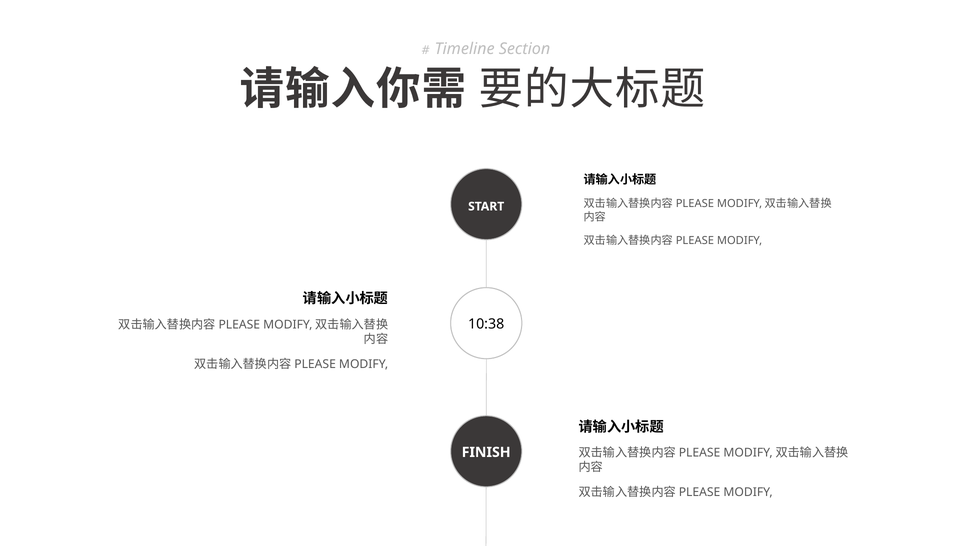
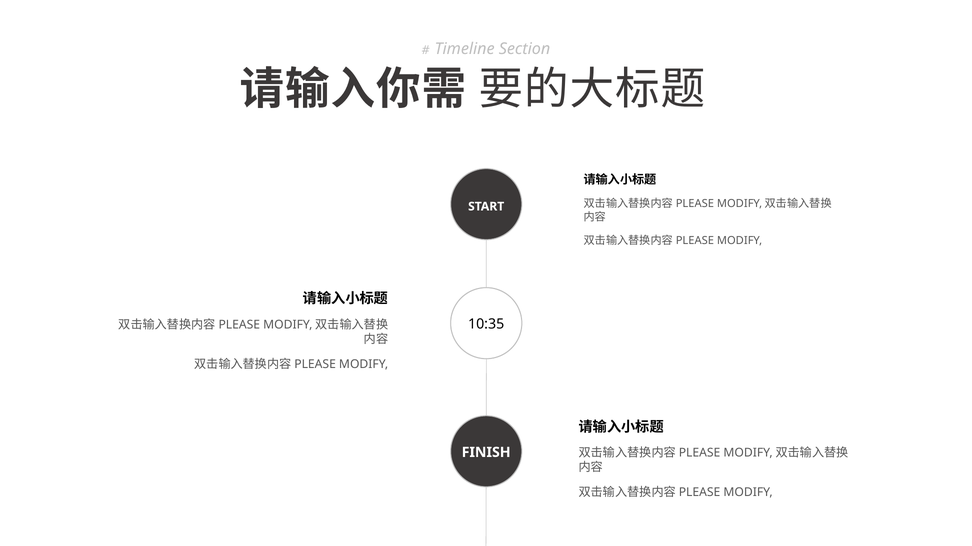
10:38: 10:38 -> 10:35
